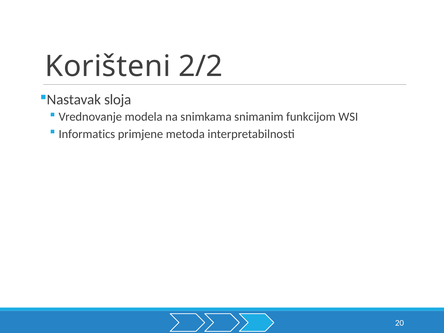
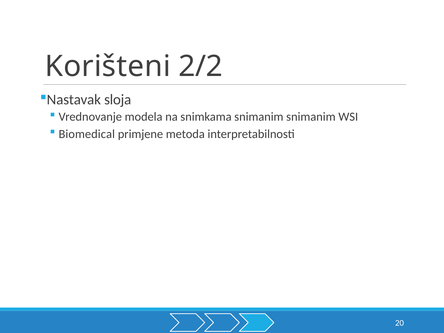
snimanim funkcijom: funkcijom -> snimanim
Informatics: Informatics -> Biomedical
